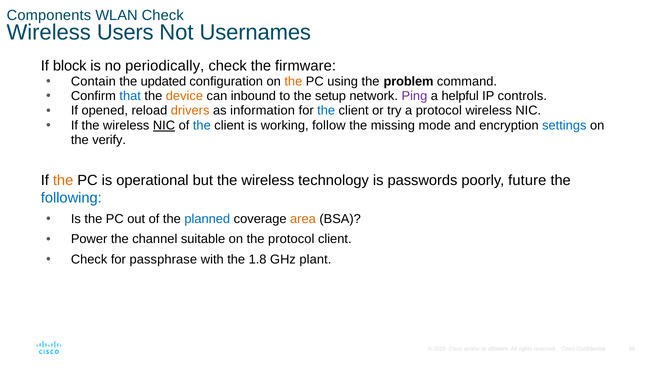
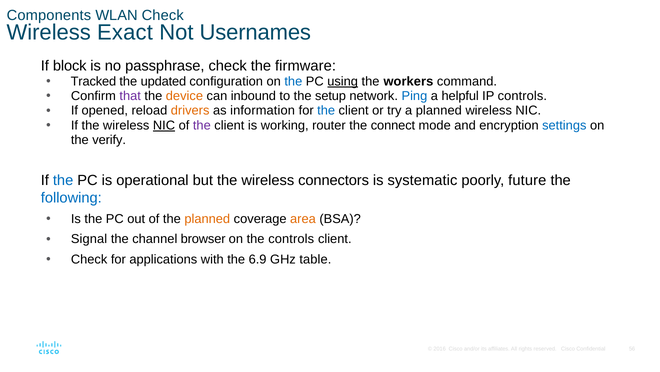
Users: Users -> Exact
periodically: periodically -> passphrase
Contain: Contain -> Tracked
the at (293, 81) colour: orange -> blue
using underline: none -> present
problem: problem -> workers
that colour: blue -> purple
Ping colour: purple -> blue
a protocol: protocol -> planned
the at (202, 125) colour: blue -> purple
follow: follow -> router
missing: missing -> connect
the at (63, 180) colour: orange -> blue
technology: technology -> connectors
passwords: passwords -> systematic
planned at (207, 219) colour: blue -> orange
Power: Power -> Signal
suitable: suitable -> browser
the protocol: protocol -> controls
passphrase: passphrase -> applications
1.8: 1.8 -> 6.9
plant: plant -> table
